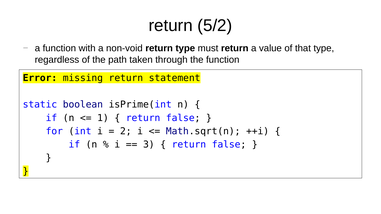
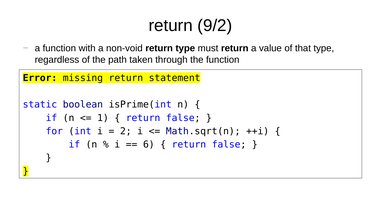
5/2: 5/2 -> 9/2
3: 3 -> 6
